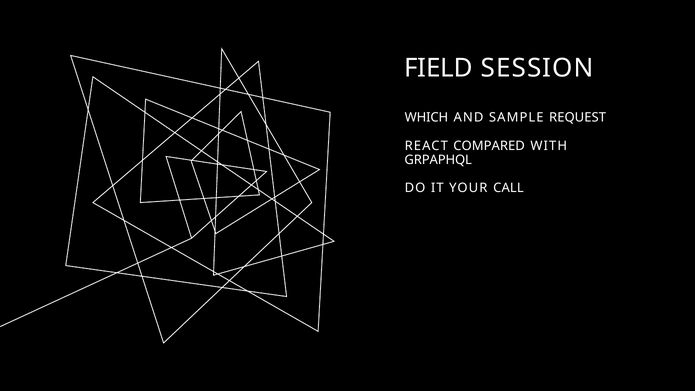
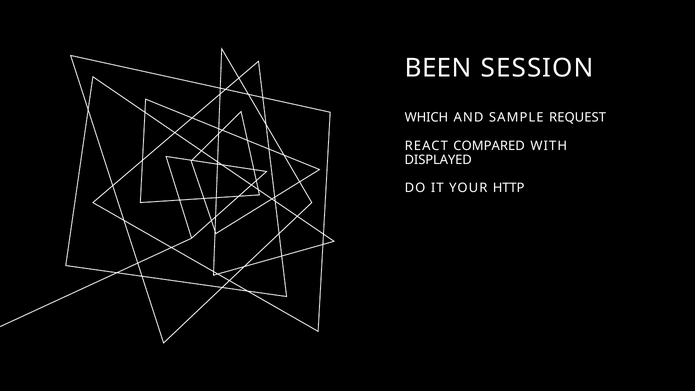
FIELD: FIELD -> BEEN
GRPAPHQL: GRPAPHQL -> DISPLAYED
CALL: CALL -> HTTP
